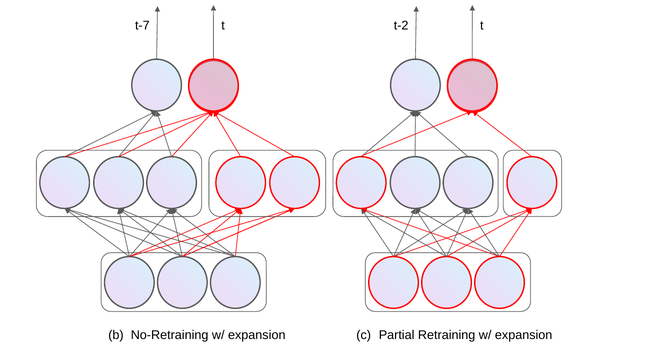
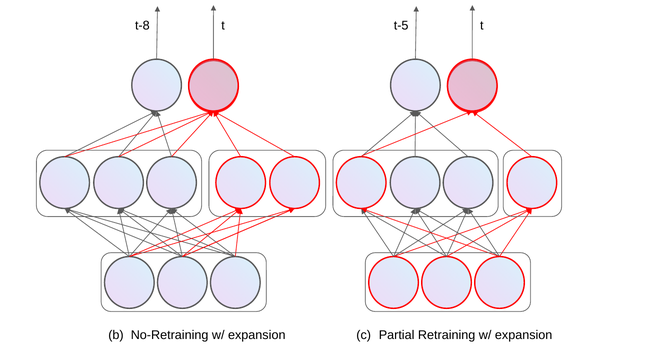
t-7: t-7 -> t-8
t-2: t-2 -> t-5
